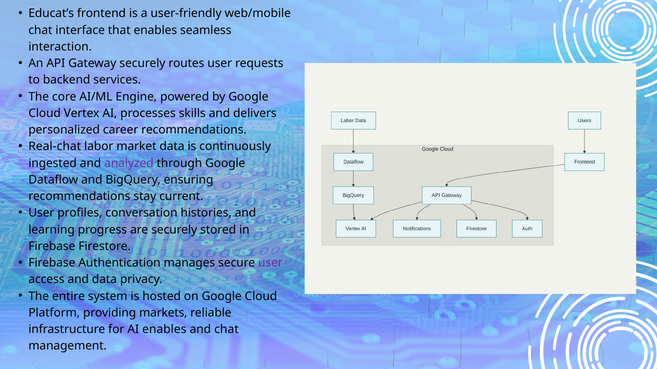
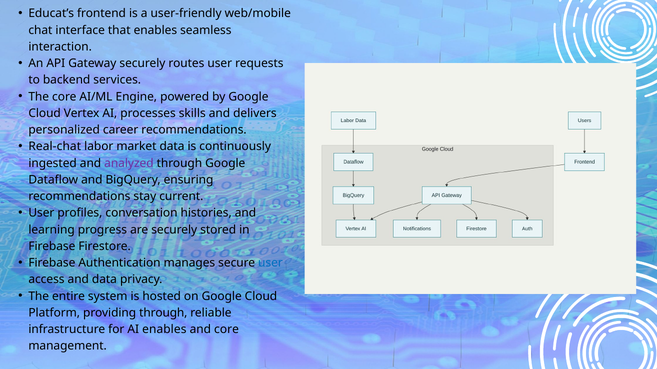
user at (270, 263) colour: purple -> blue
providing markets: markets -> through
and chat: chat -> core
